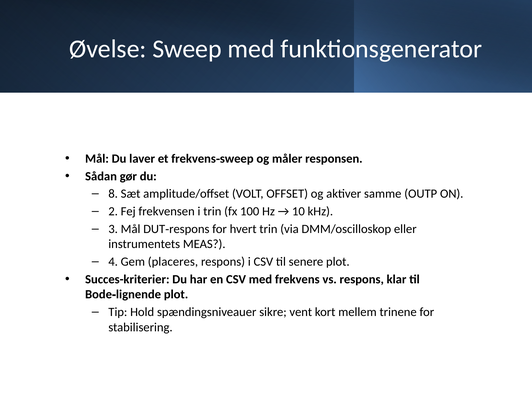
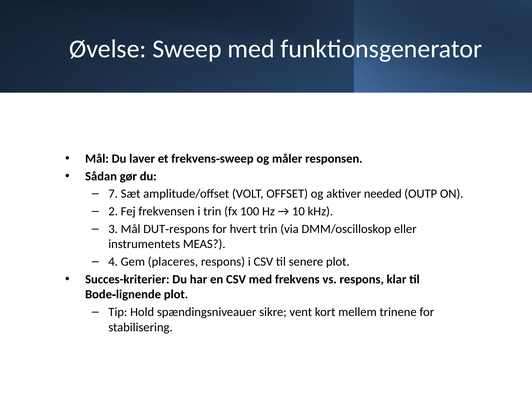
8: 8 -> 7
samme: samme -> needed
